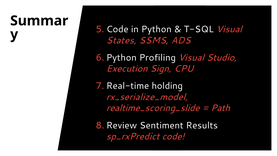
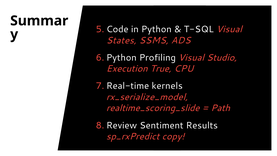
Sign: Sign -> True
holding: holding -> kernels
code: code -> copy
